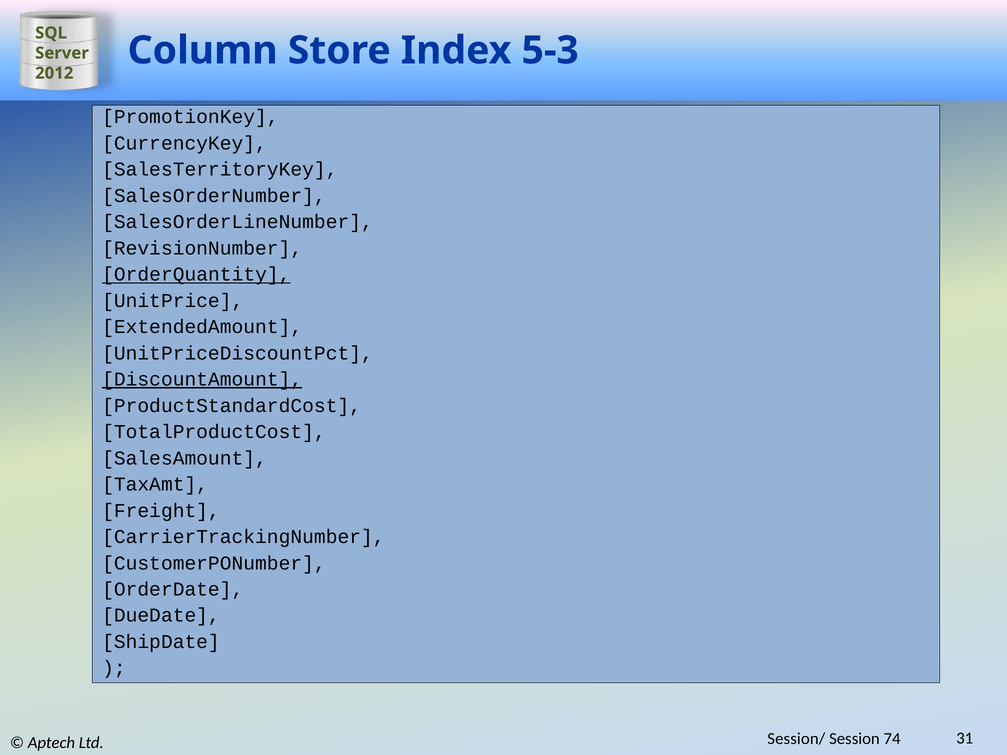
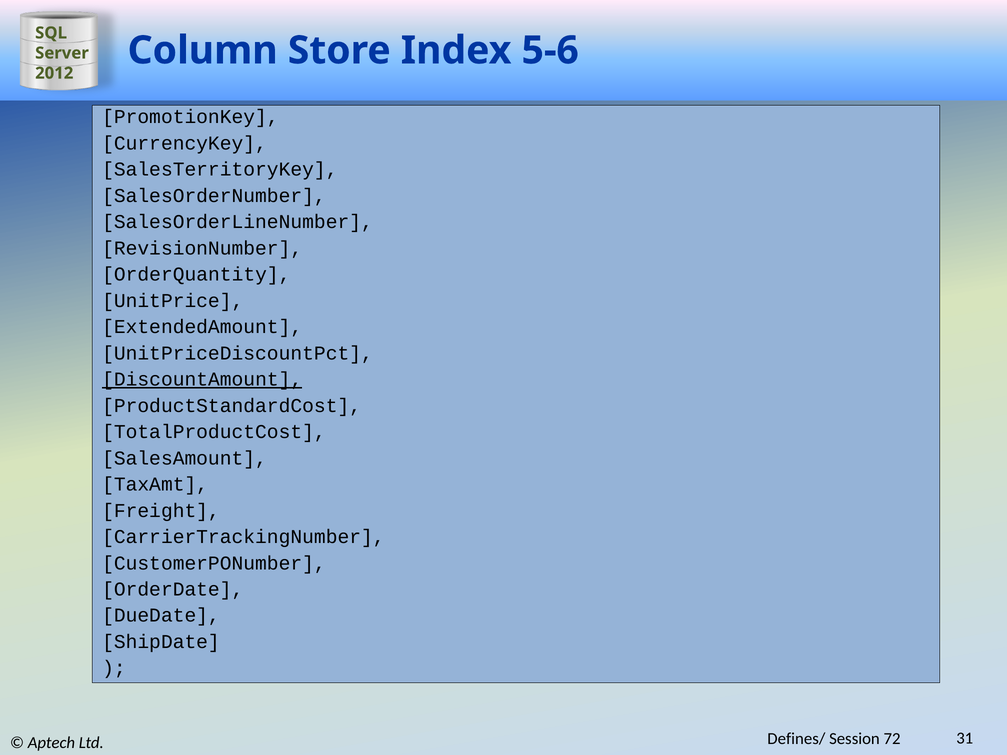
5-3: 5-3 -> 5-6
OrderQuantity underline: present -> none
Session/: Session/ -> Defines/
74: 74 -> 72
